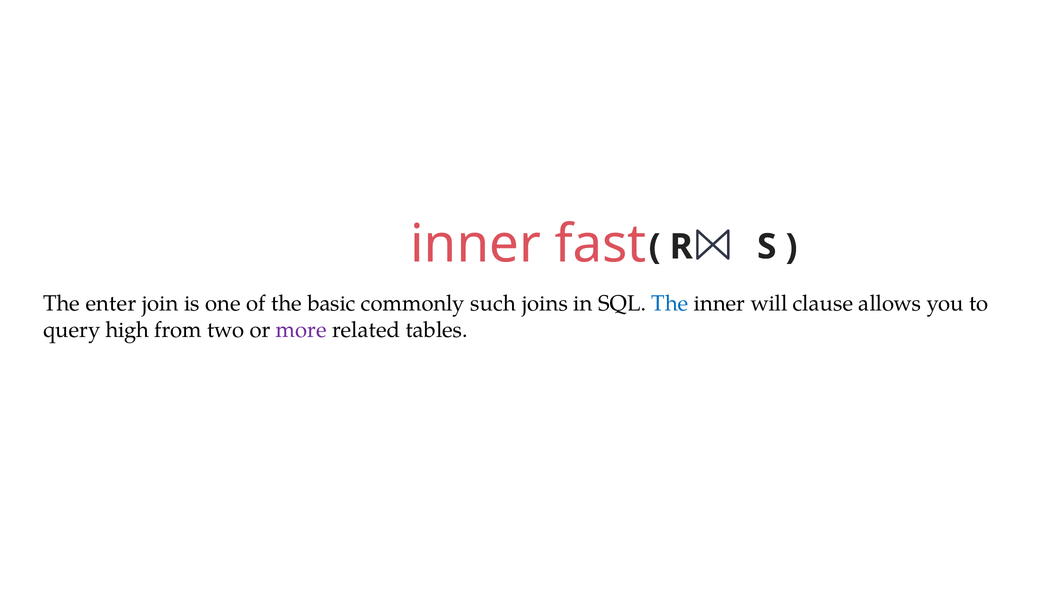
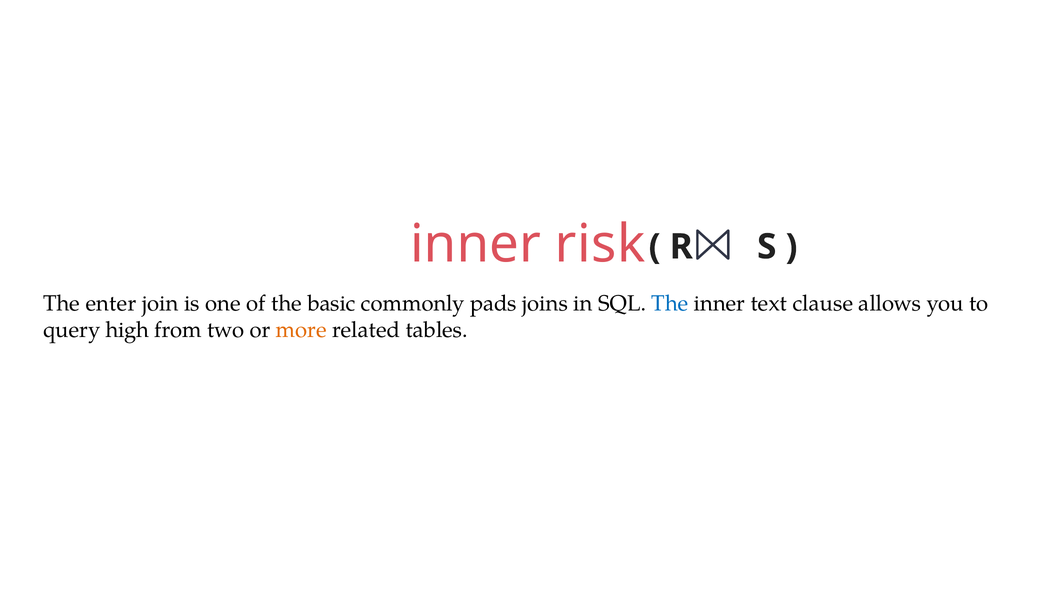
fast: fast -> risk
such: such -> pads
will: will -> text
more colour: purple -> orange
